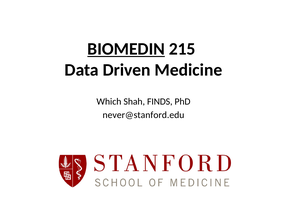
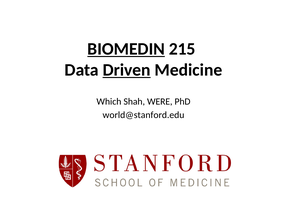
Driven underline: none -> present
FINDS: FINDS -> WERE
never@stanford.edu: never@stanford.edu -> world@stanford.edu
